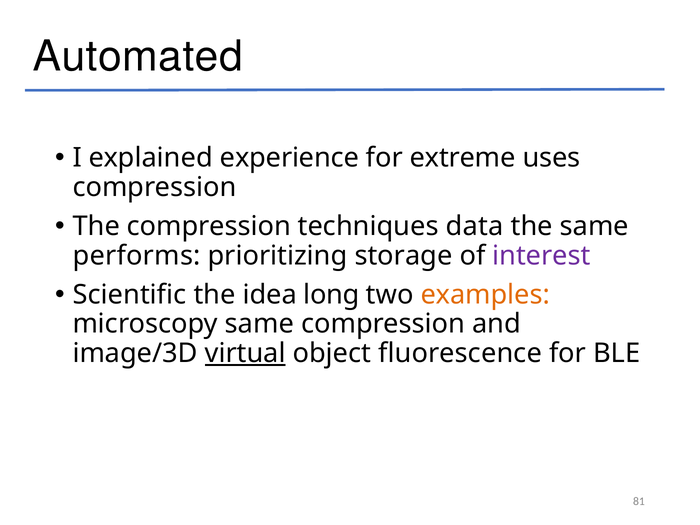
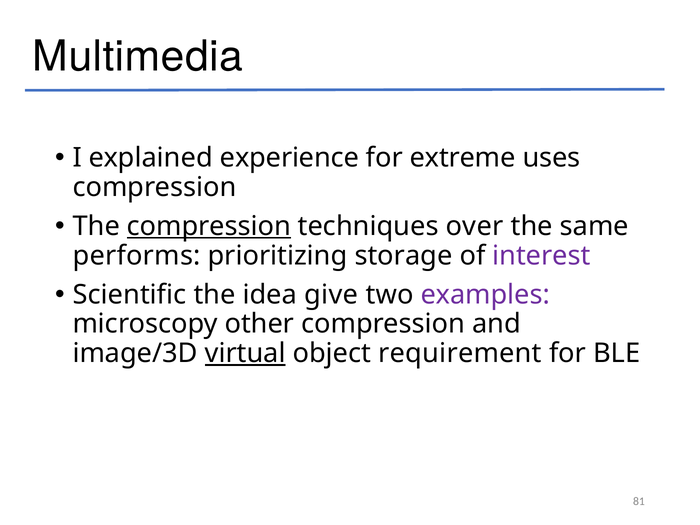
Automated: Automated -> Multimedia
compression at (209, 226) underline: none -> present
data: data -> over
long: long -> give
examples colour: orange -> purple
microscopy same: same -> other
fluorescence: fluorescence -> requirement
